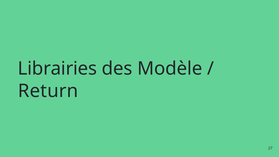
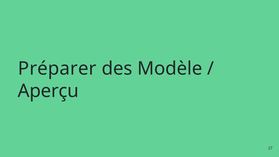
Librairies: Librairies -> Préparer
Return: Return -> Aperçu
